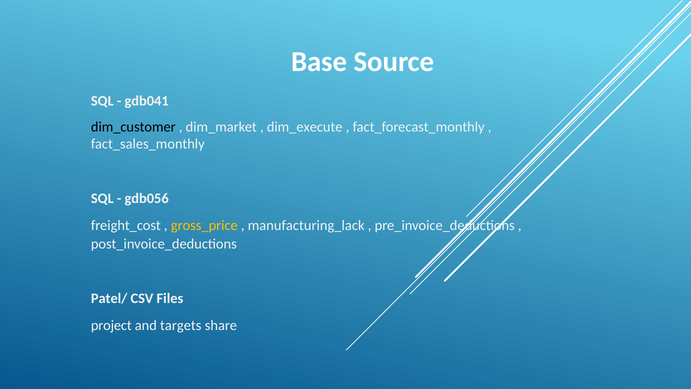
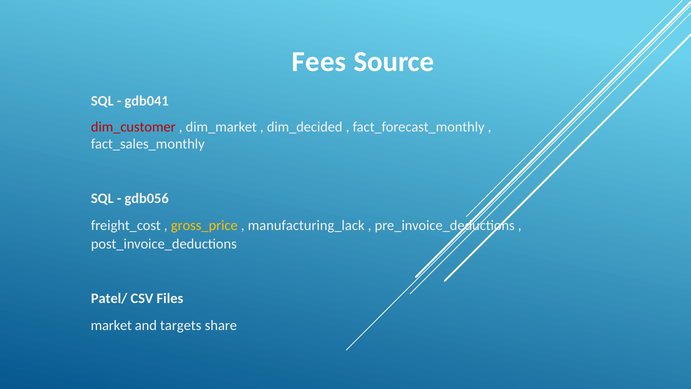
Base: Base -> Fees
dim_customer colour: black -> red
dim_execute: dim_execute -> dim_decided
project: project -> market
